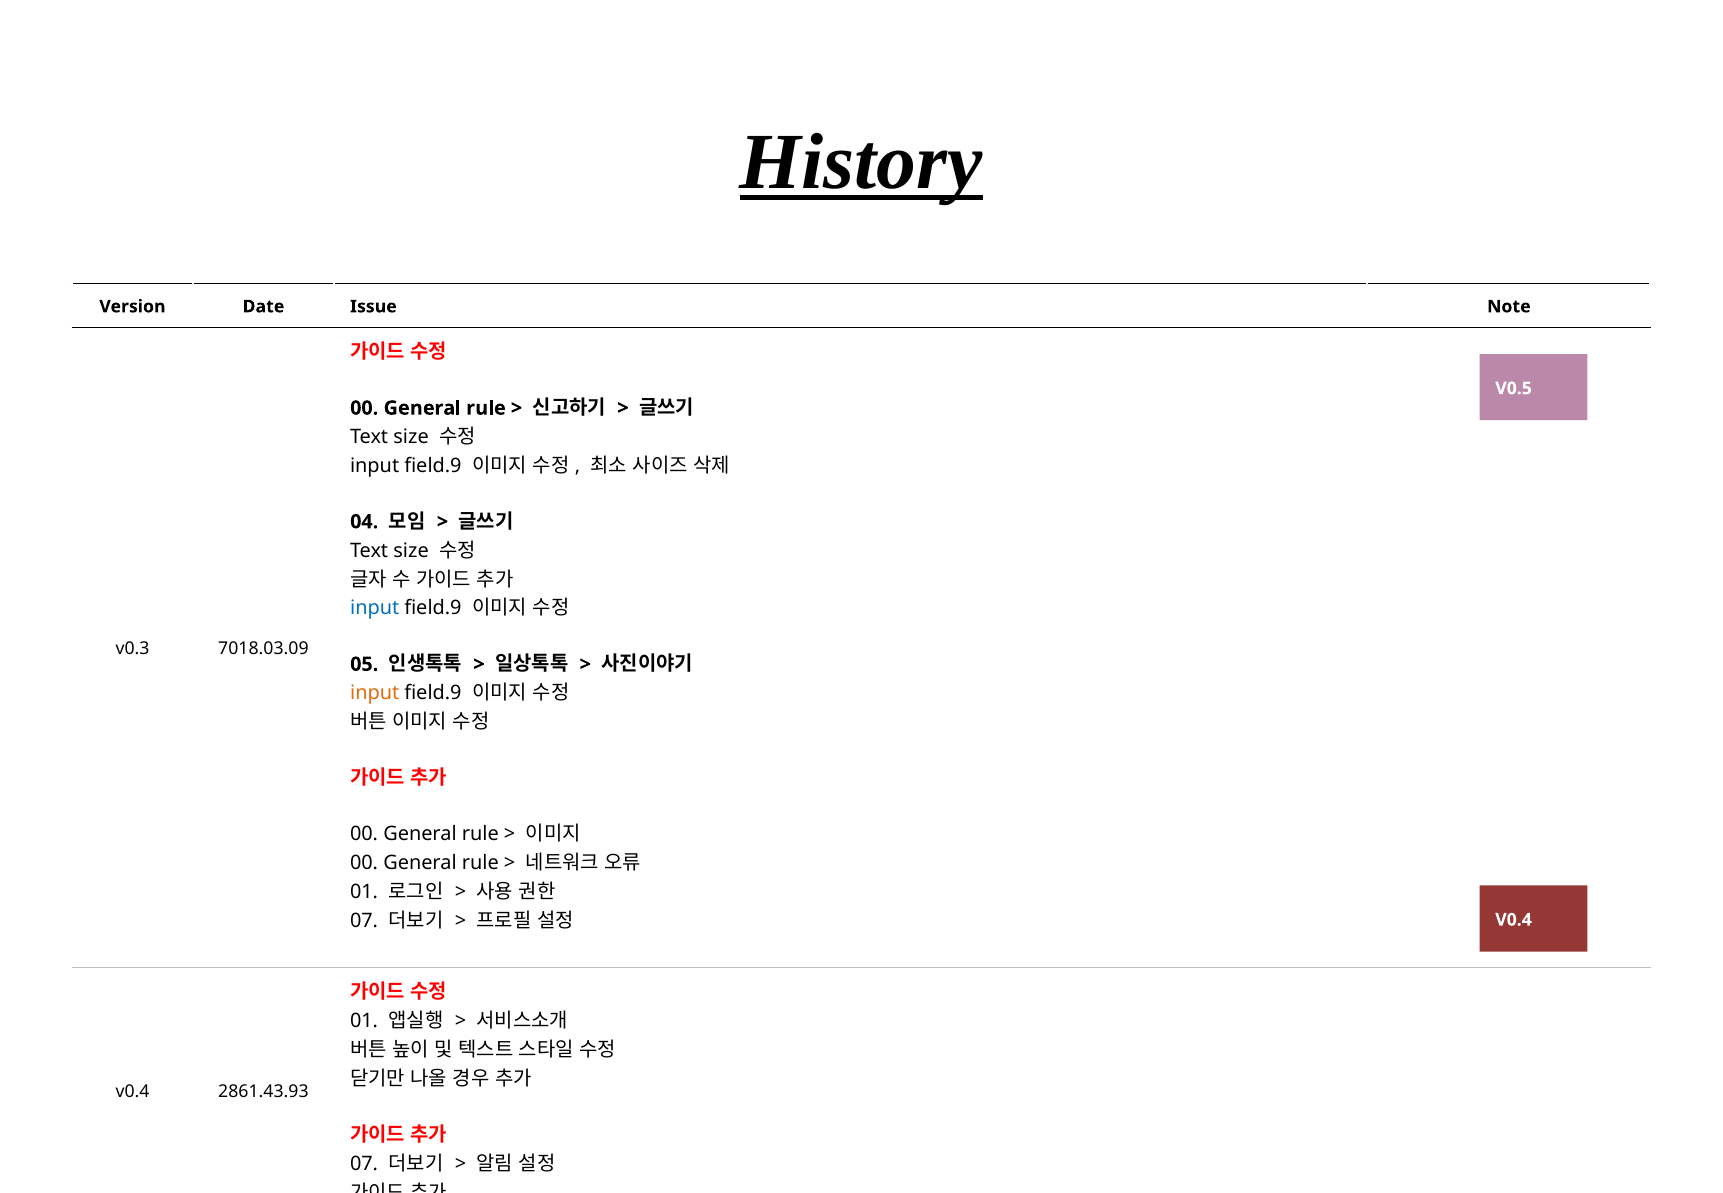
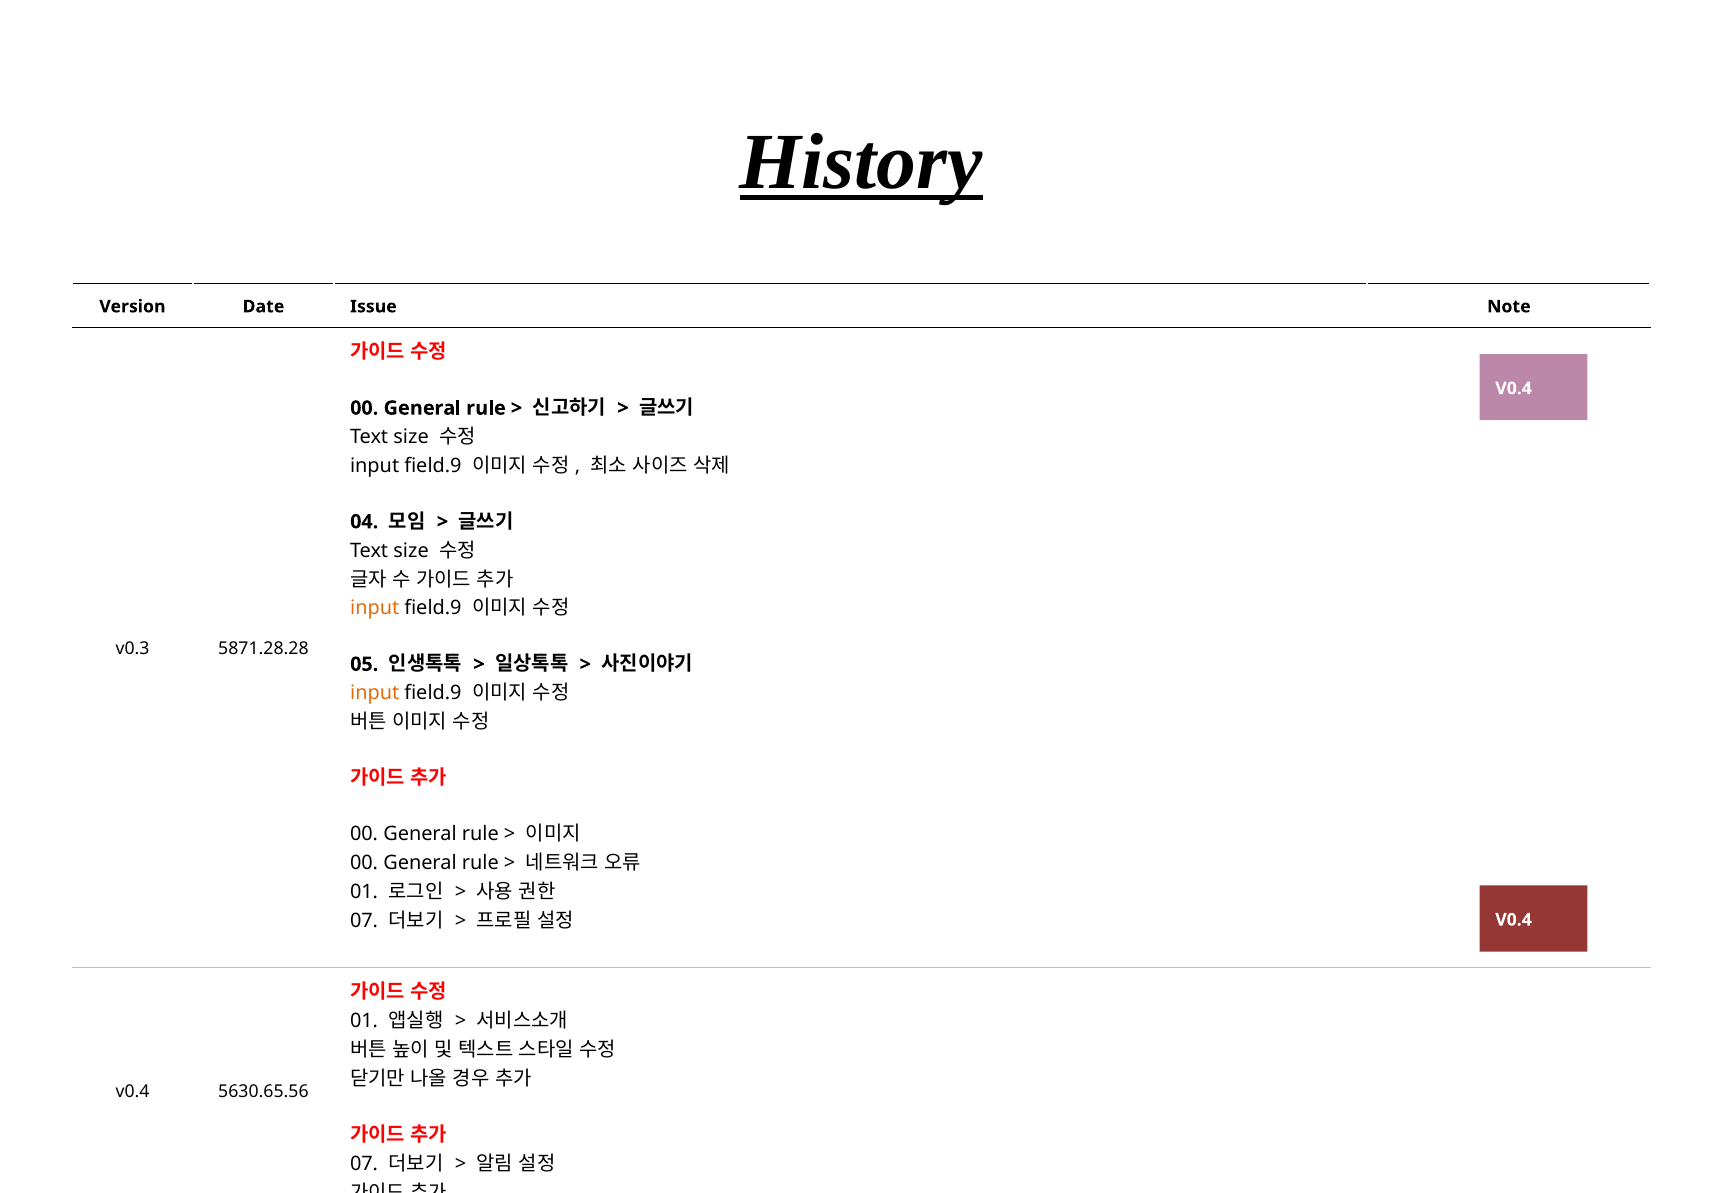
V0.5 at (1514, 388): V0.5 -> V0.4
input at (375, 608) colour: blue -> orange
7018.03.09: 7018.03.09 -> 5871.28.28
2861.43.93: 2861.43.93 -> 5630.65.56
